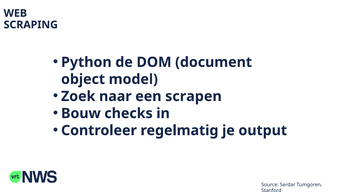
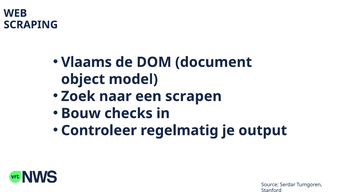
Python: Python -> Vlaams
